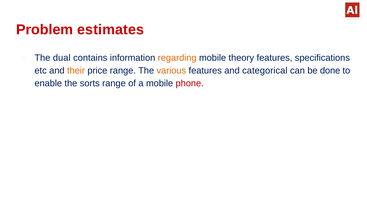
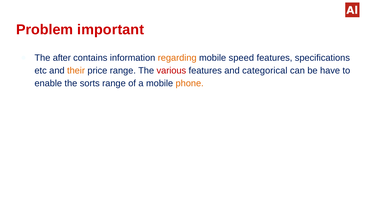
estimates: estimates -> important
dual: dual -> after
theory: theory -> speed
various colour: orange -> red
done: done -> have
phone colour: red -> orange
